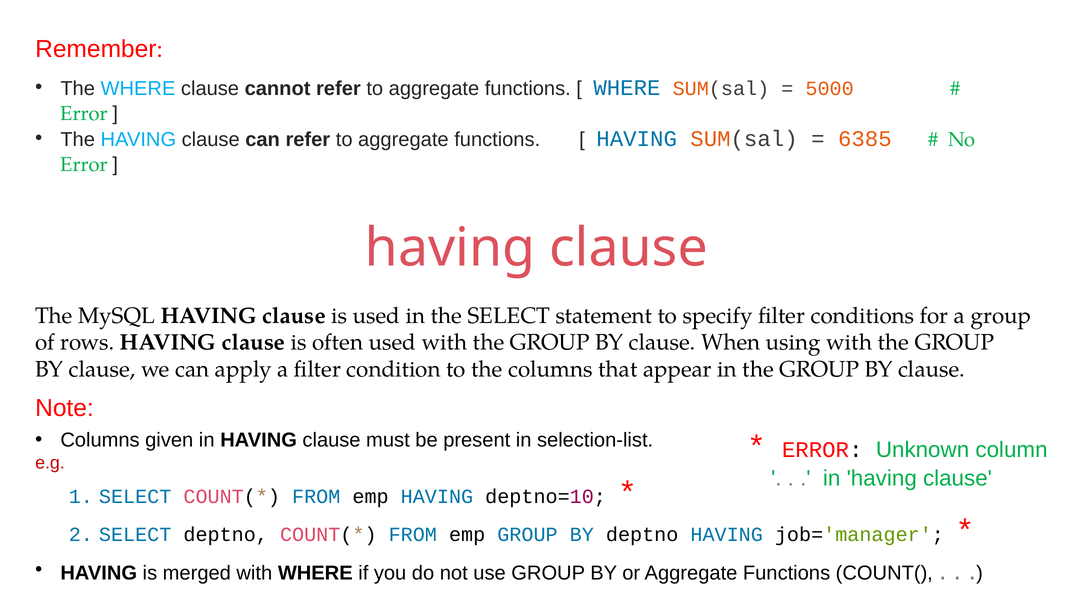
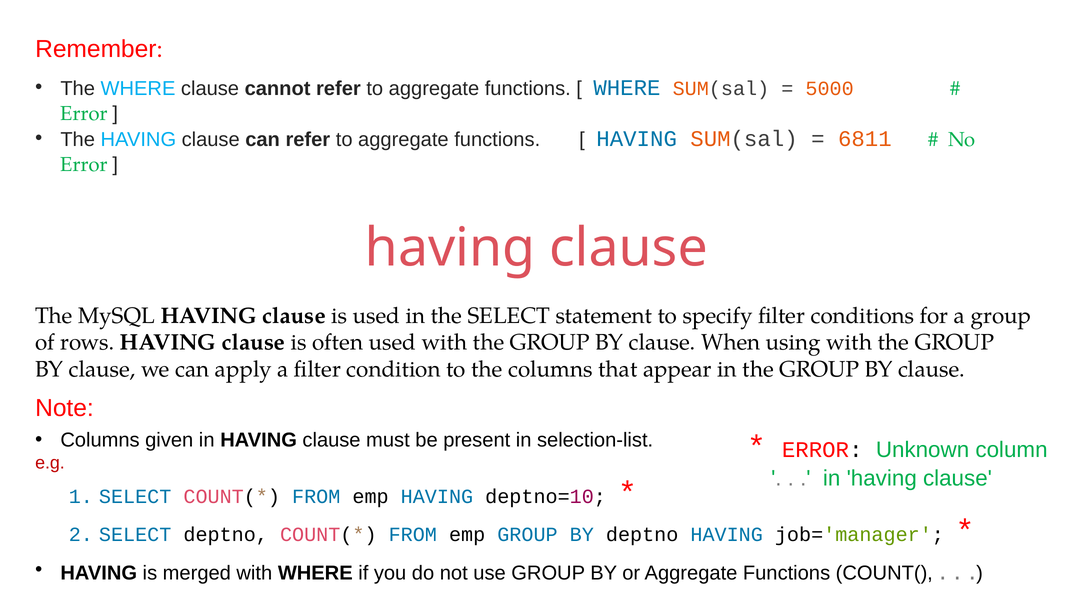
6385: 6385 -> 6811
